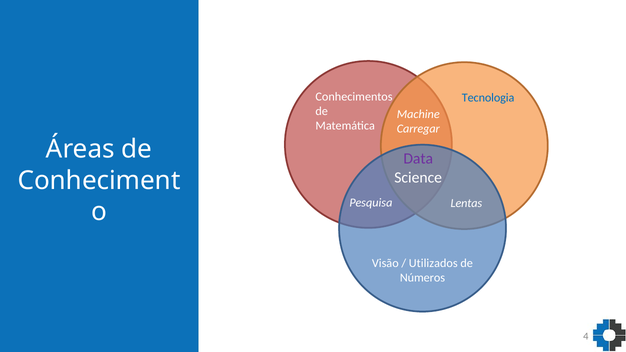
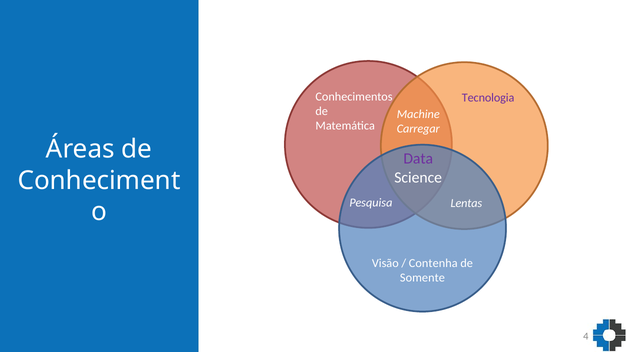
Tecnologia colour: blue -> purple
Utilizados: Utilizados -> Contenha
Números: Números -> Somente
